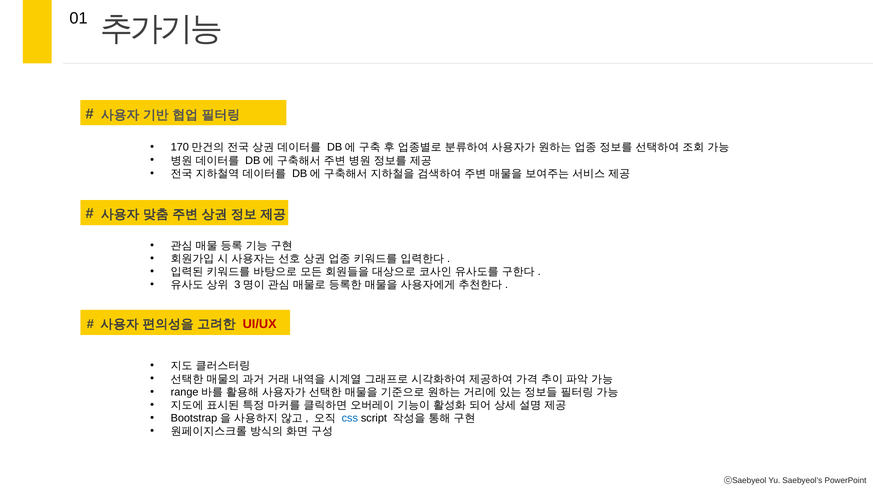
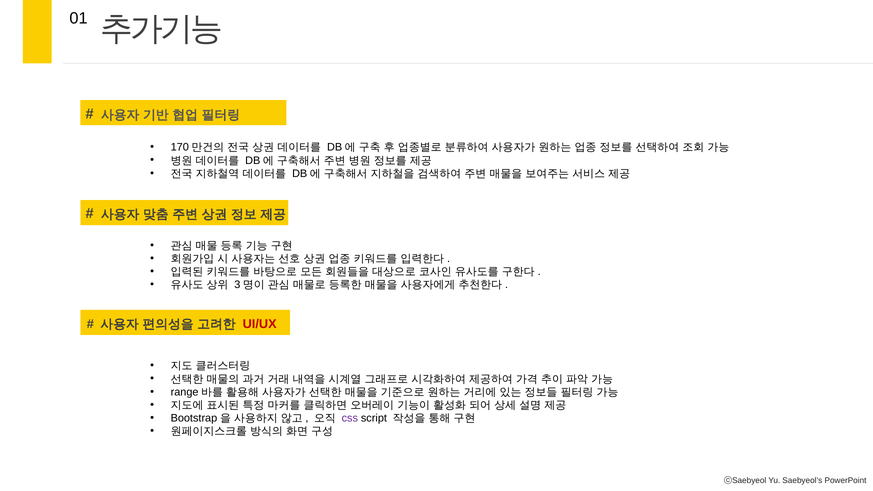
css colour: blue -> purple
